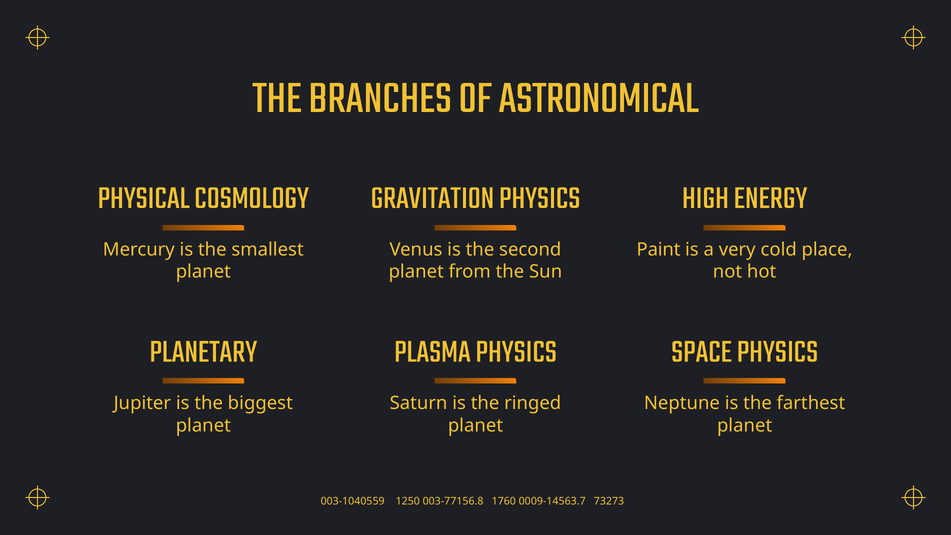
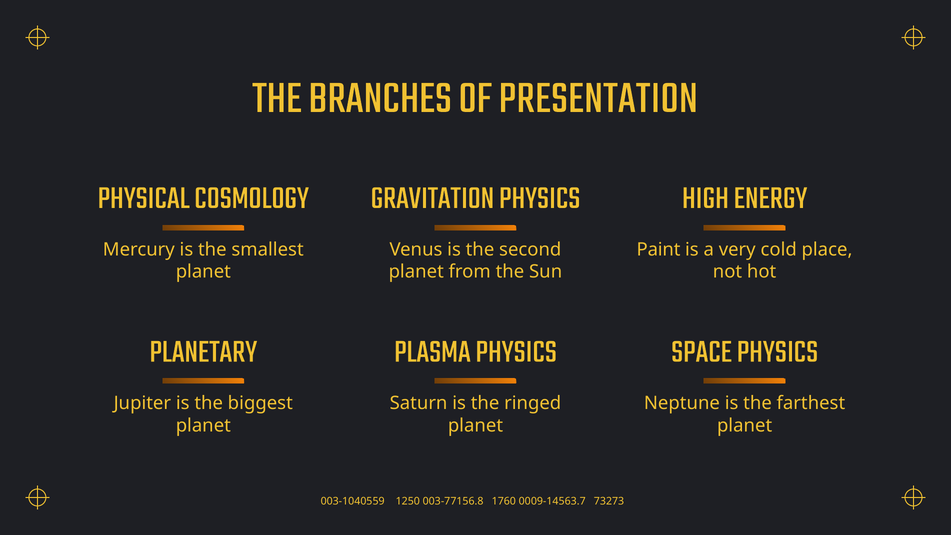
ASTRONOMICAL: ASTRONOMICAL -> PRESENTATION
